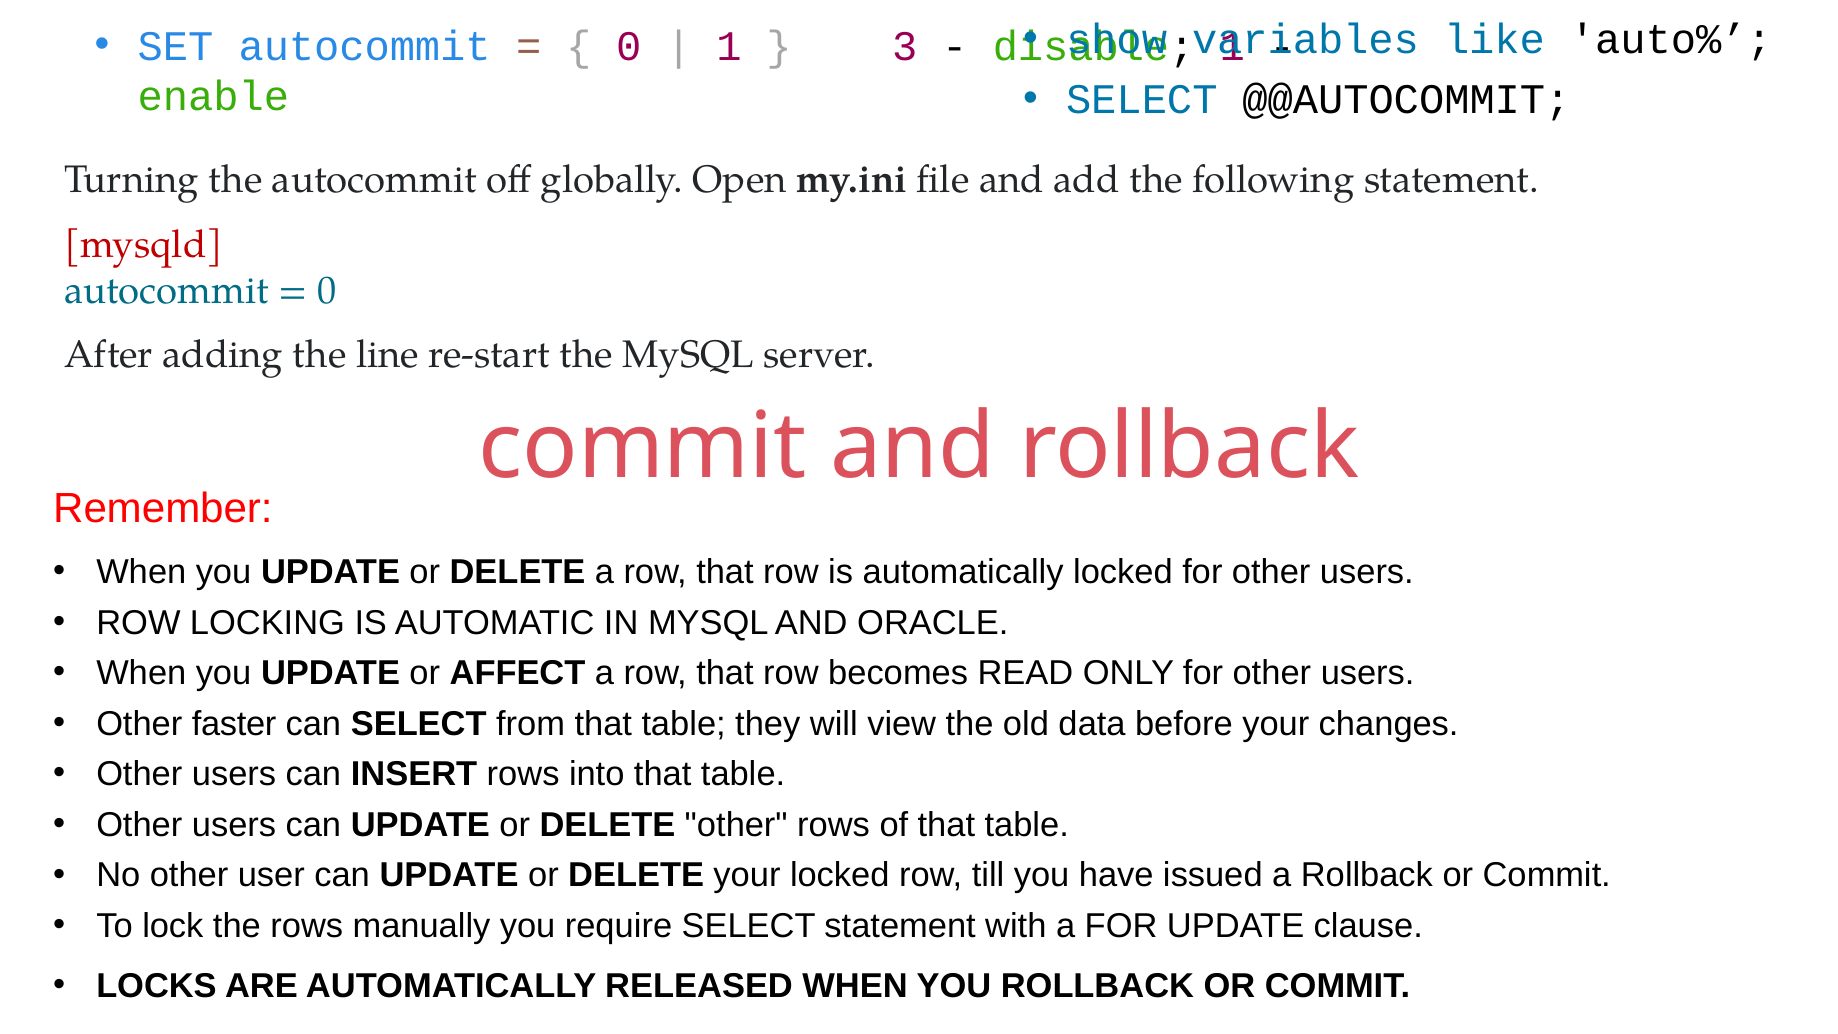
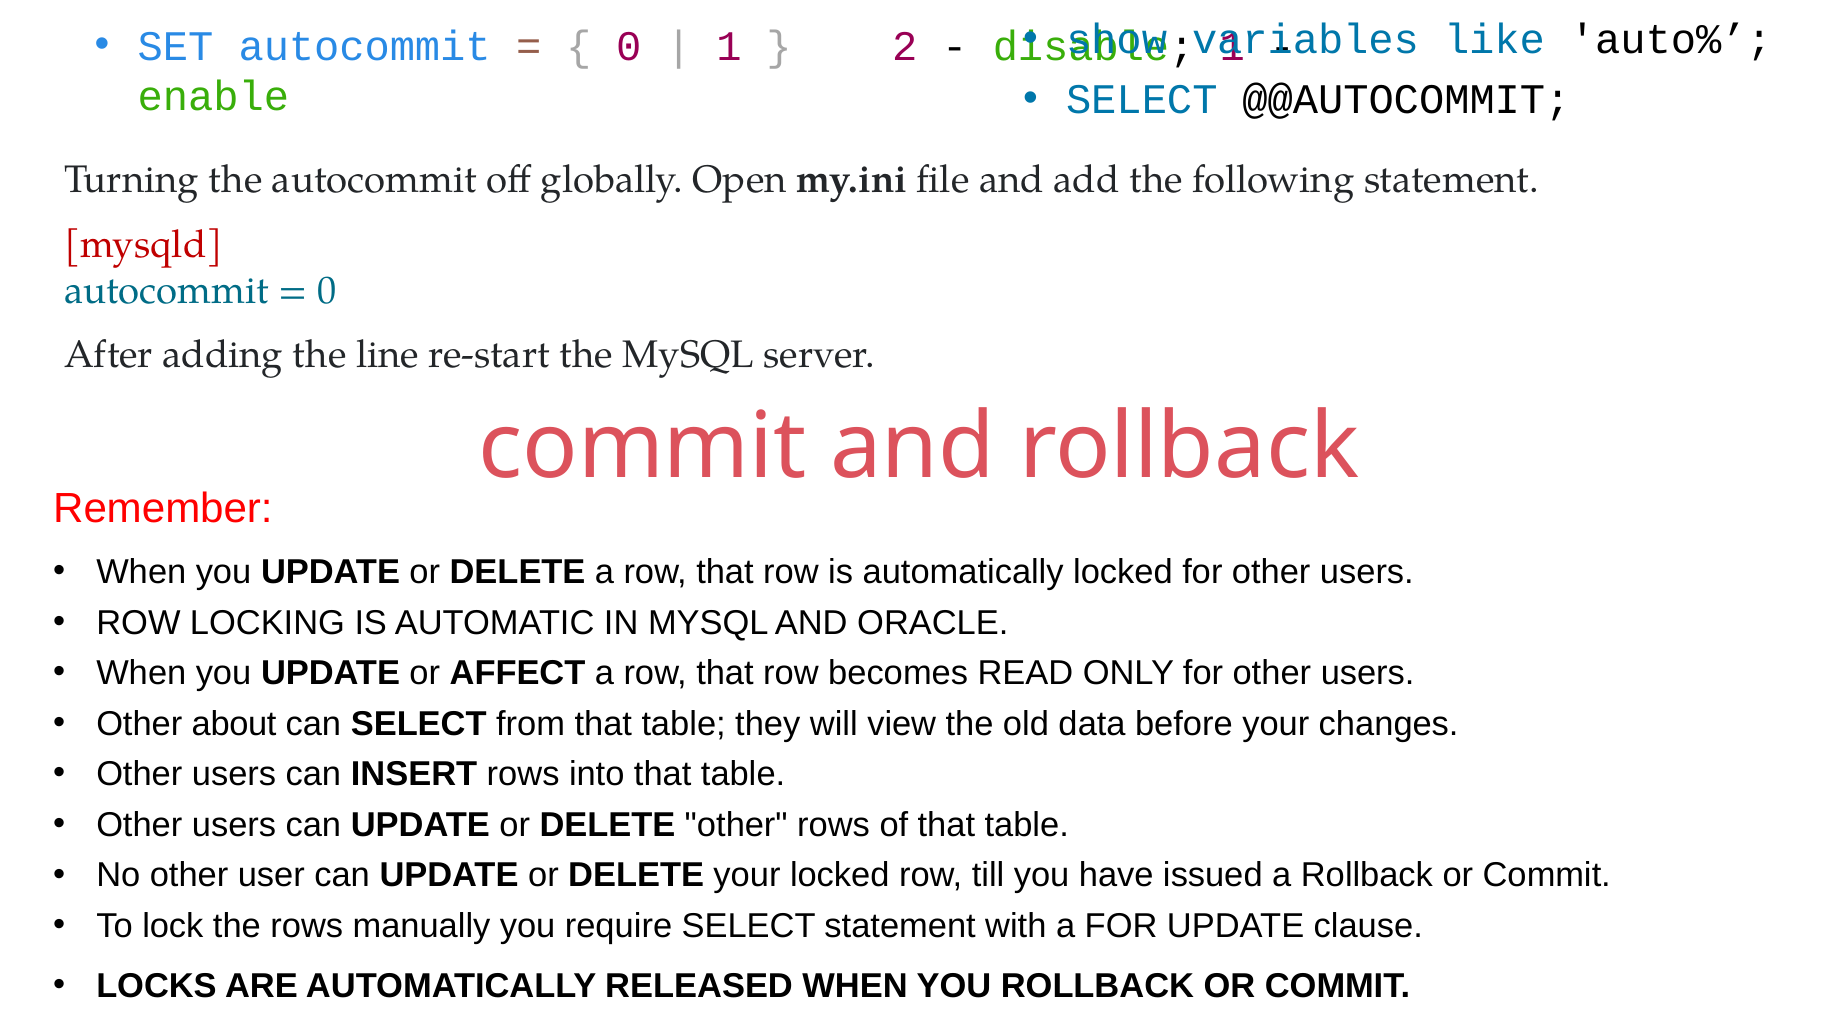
3: 3 -> 2
faster: faster -> about
